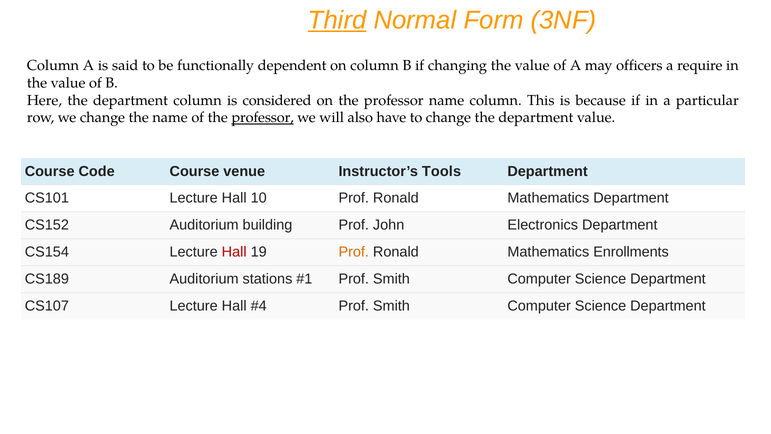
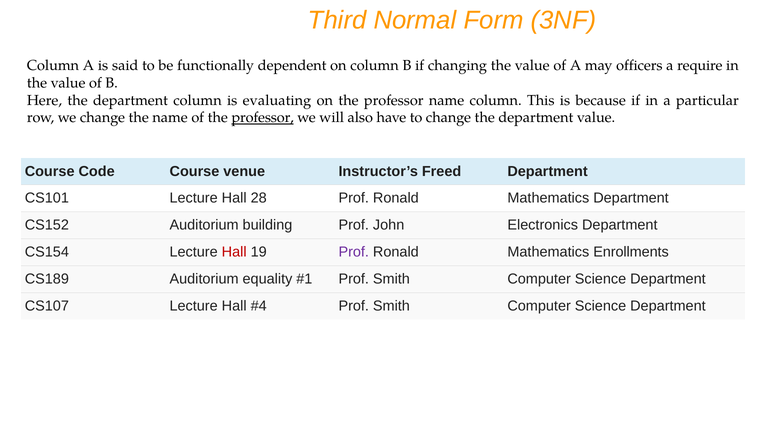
Third underline: present -> none
considered: considered -> evaluating
Tools: Tools -> Freed
10: 10 -> 28
Prof at (354, 252) colour: orange -> purple
stations: stations -> equality
